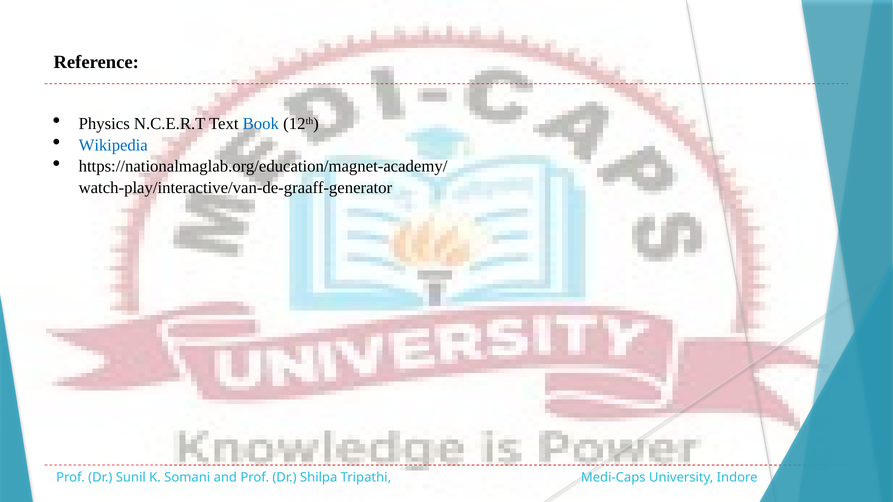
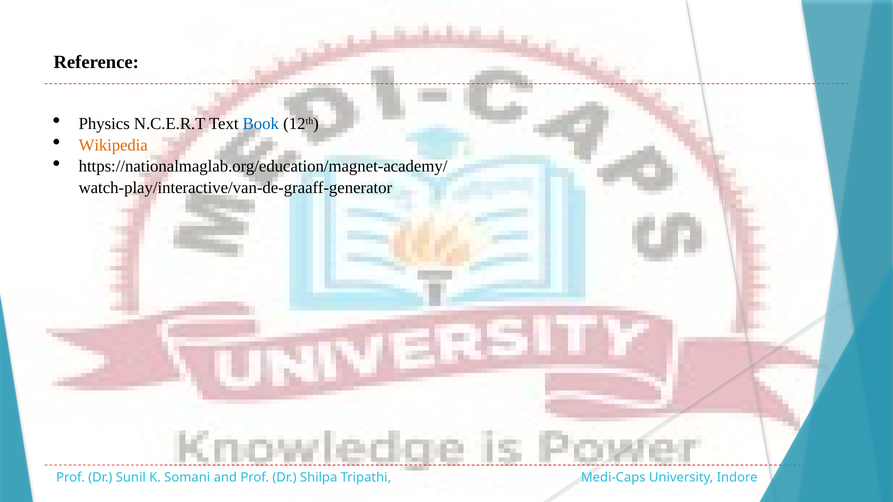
Wikipedia colour: blue -> orange
